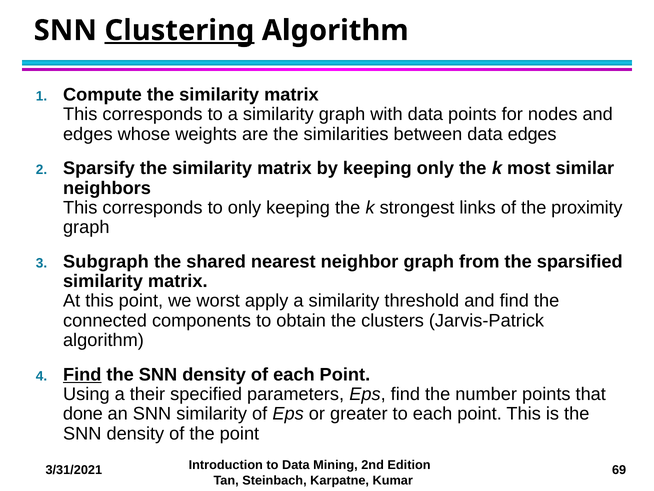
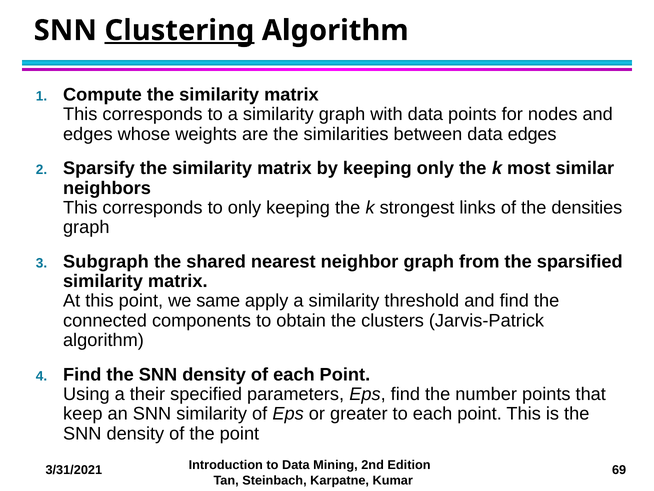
proximity: proximity -> densities
worst: worst -> same
Find at (82, 374) underline: present -> none
done: done -> keep
